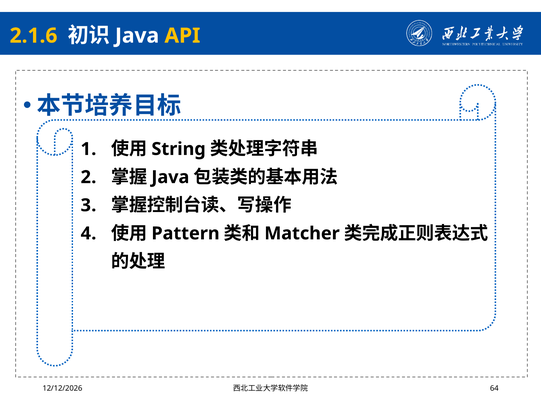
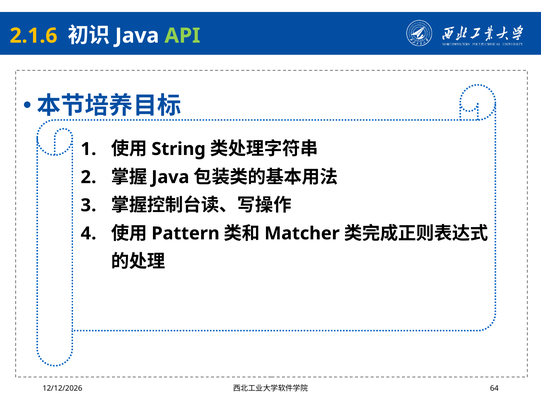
API colour: yellow -> light green
